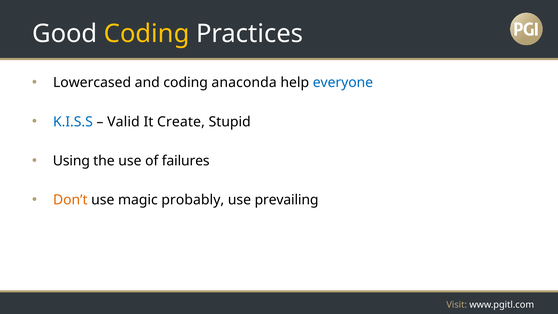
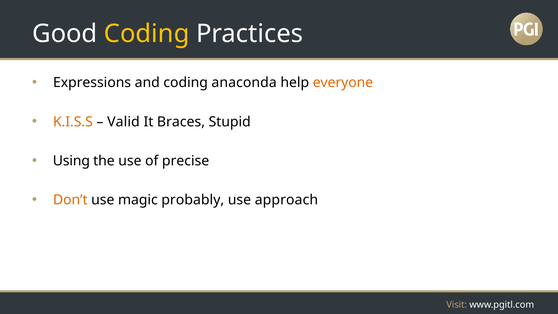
Lowercased: Lowercased -> Expressions
everyone colour: blue -> orange
K.I.S.S colour: blue -> orange
Create: Create -> Braces
failures: failures -> precise
prevailing: prevailing -> approach
